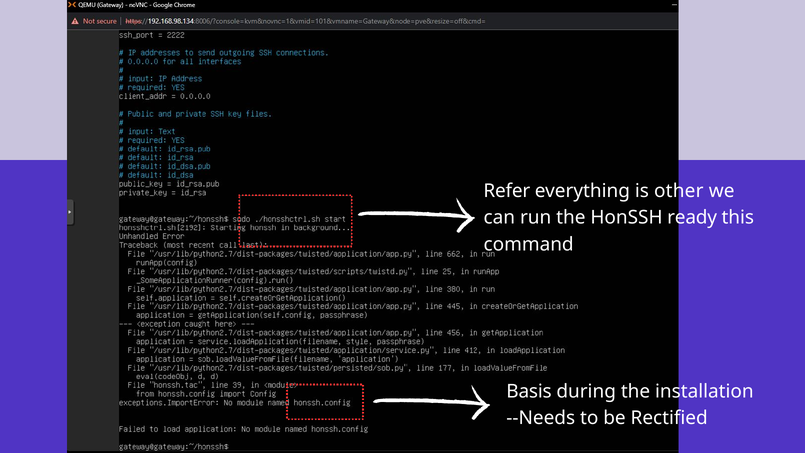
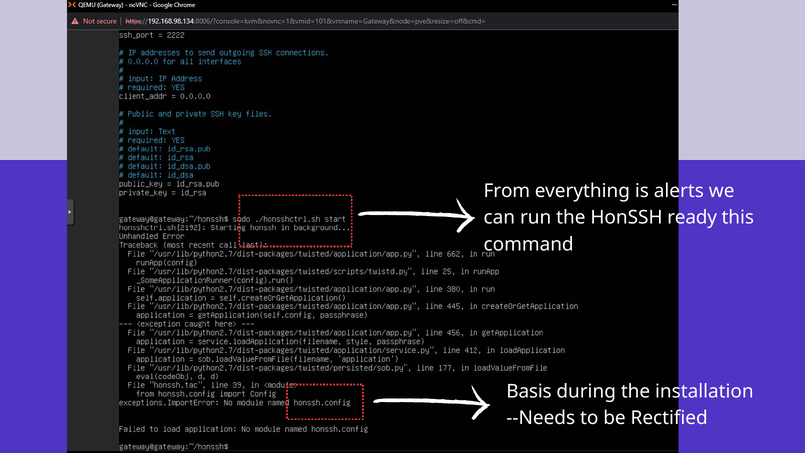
Refer: Refer -> From
other: other -> alerts
